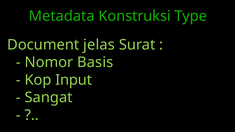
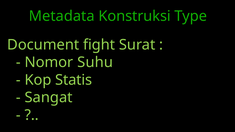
jelas: jelas -> fight
Basis: Basis -> Suhu
Input: Input -> Statis
